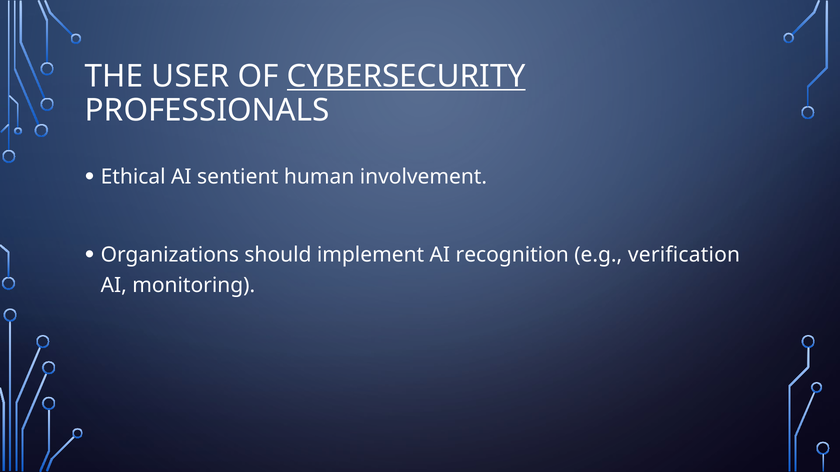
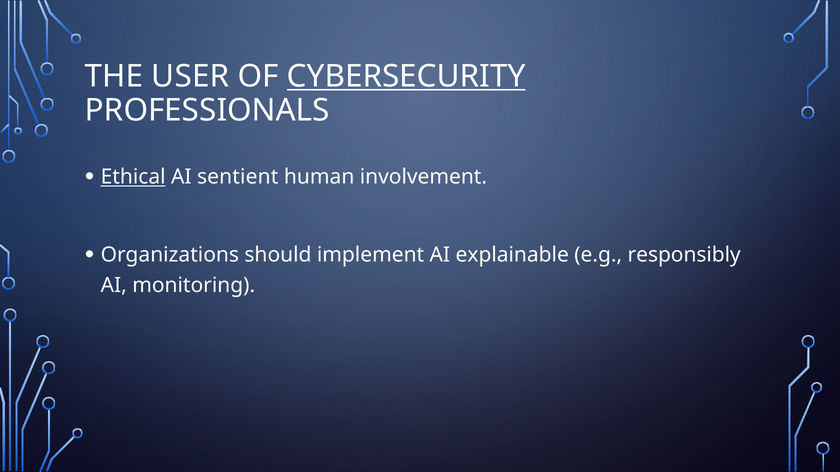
Ethical underline: none -> present
recognition: recognition -> explainable
verification: verification -> responsibly
